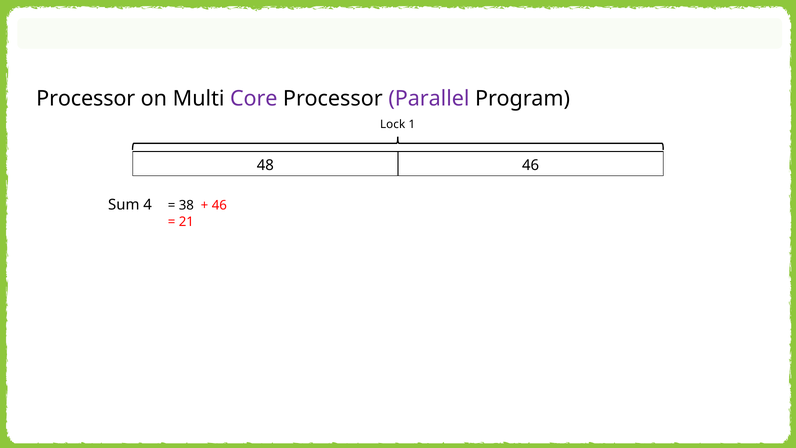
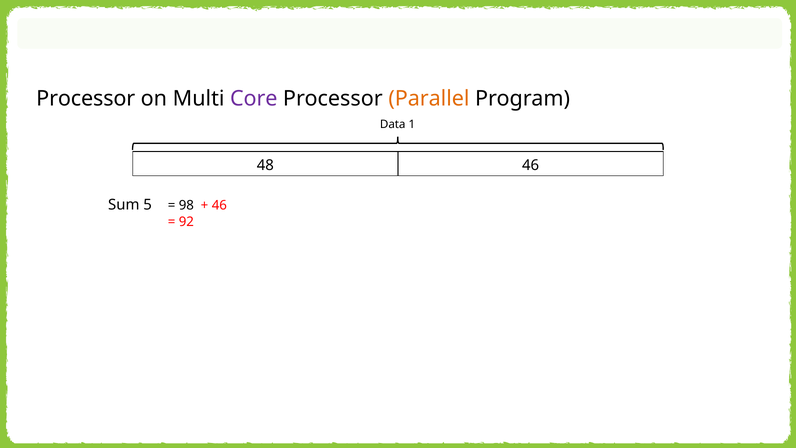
Parallel colour: purple -> orange
Lock: Lock -> Data
4: 4 -> 5
38: 38 -> 98
21: 21 -> 92
